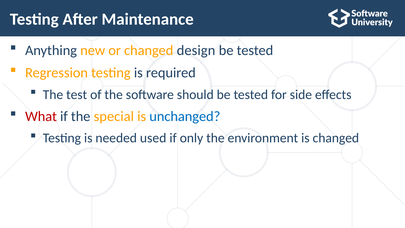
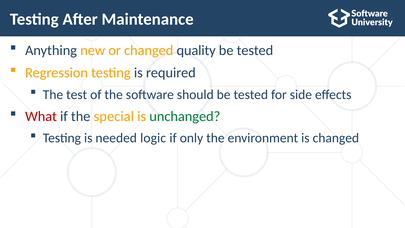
design: design -> quality
unchanged colour: blue -> green
used: used -> logic
